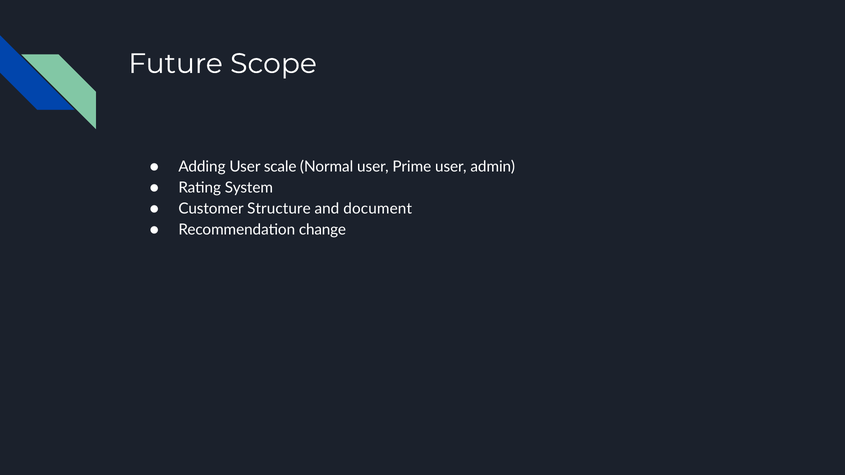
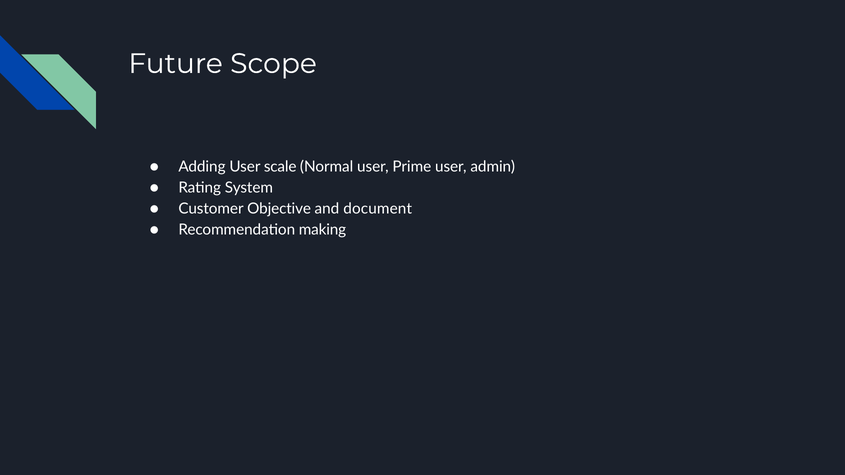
Structure: Structure -> Objective
change: change -> making
